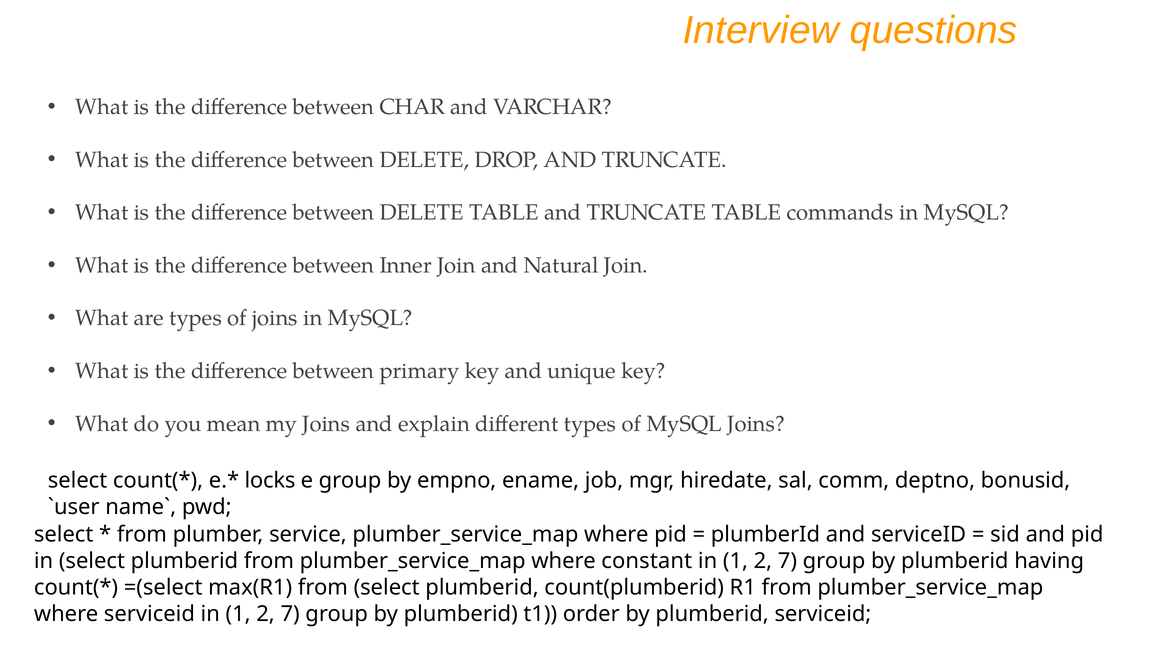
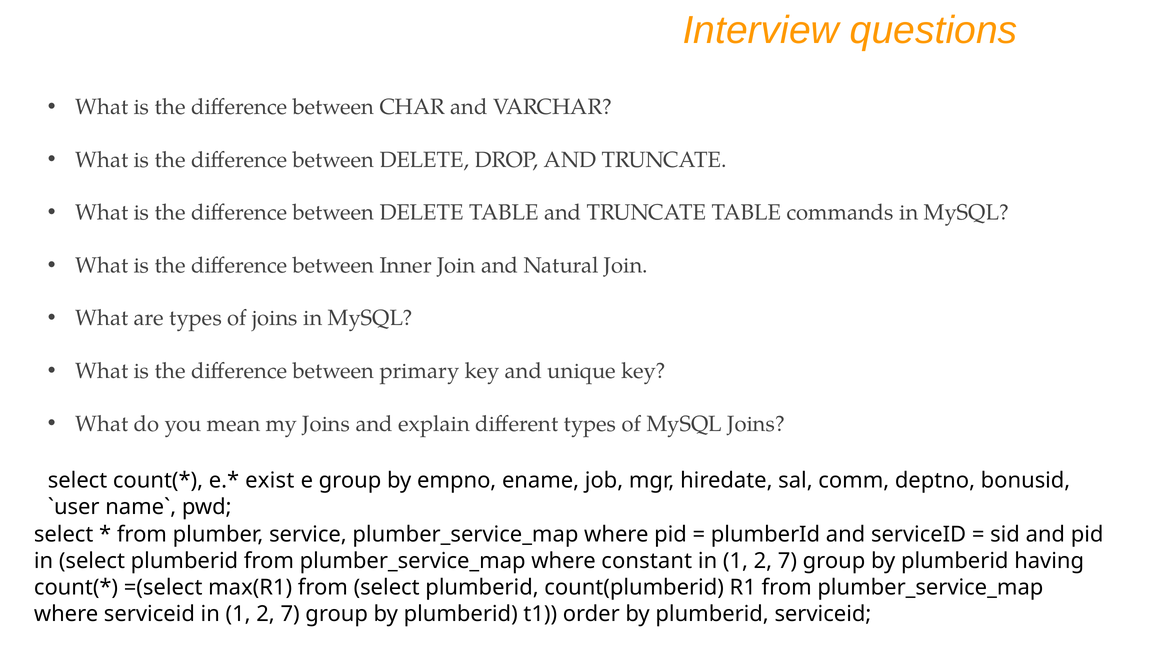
locks: locks -> exist
